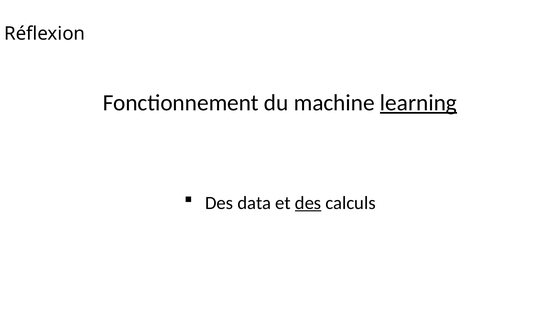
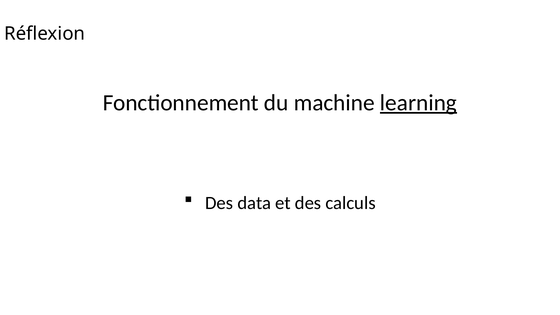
des at (308, 203) underline: present -> none
